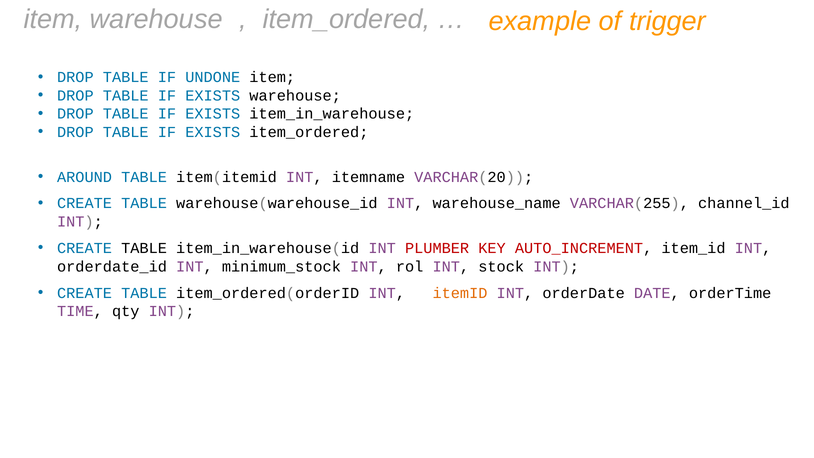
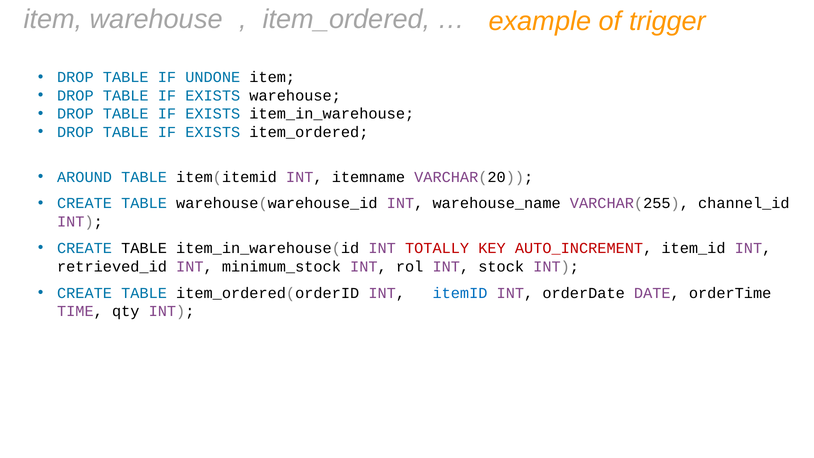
PLUMBER: PLUMBER -> TOTALLY
orderdate_id: orderdate_id -> retrieved_id
itemID colour: orange -> blue
